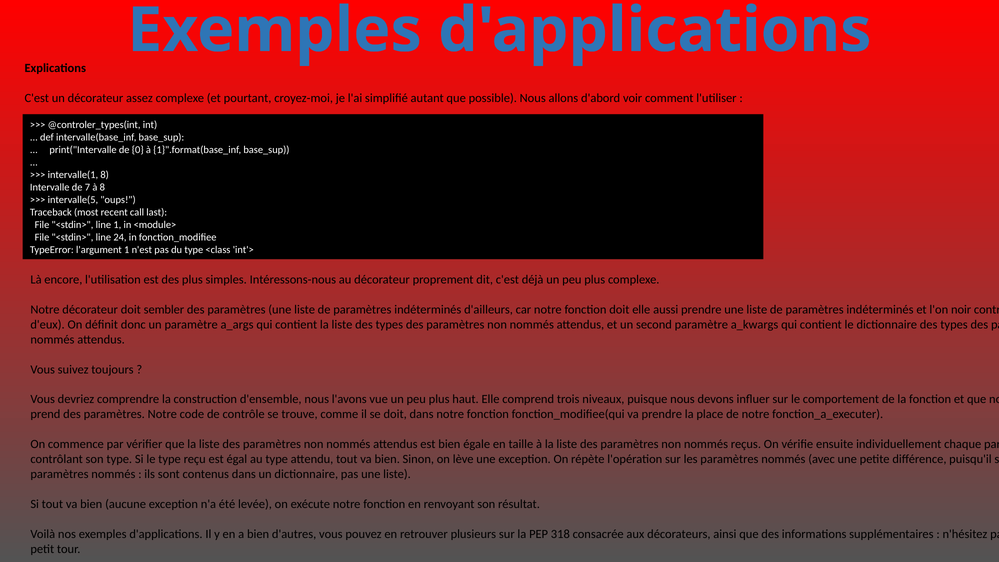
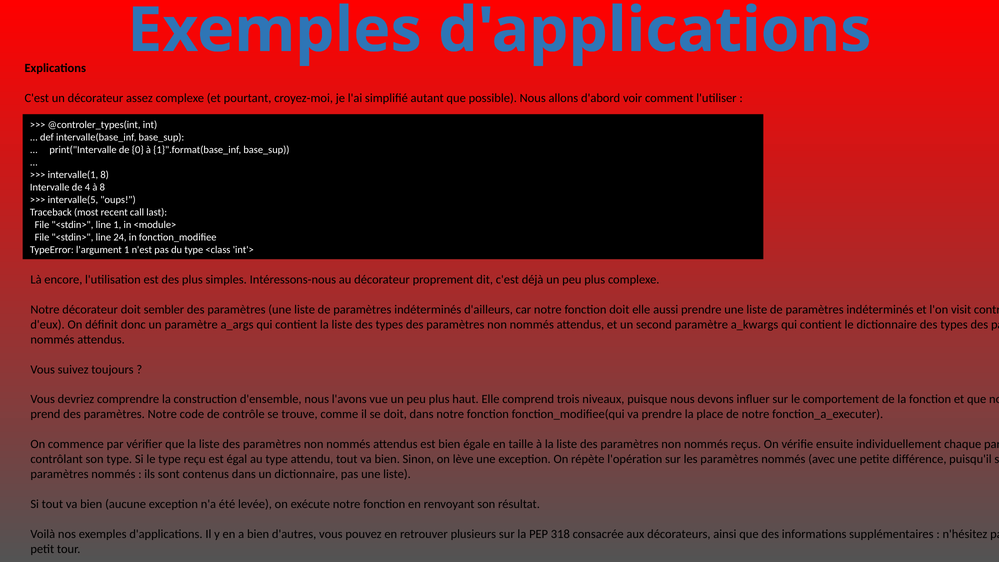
7: 7 -> 4
noir: noir -> visit
